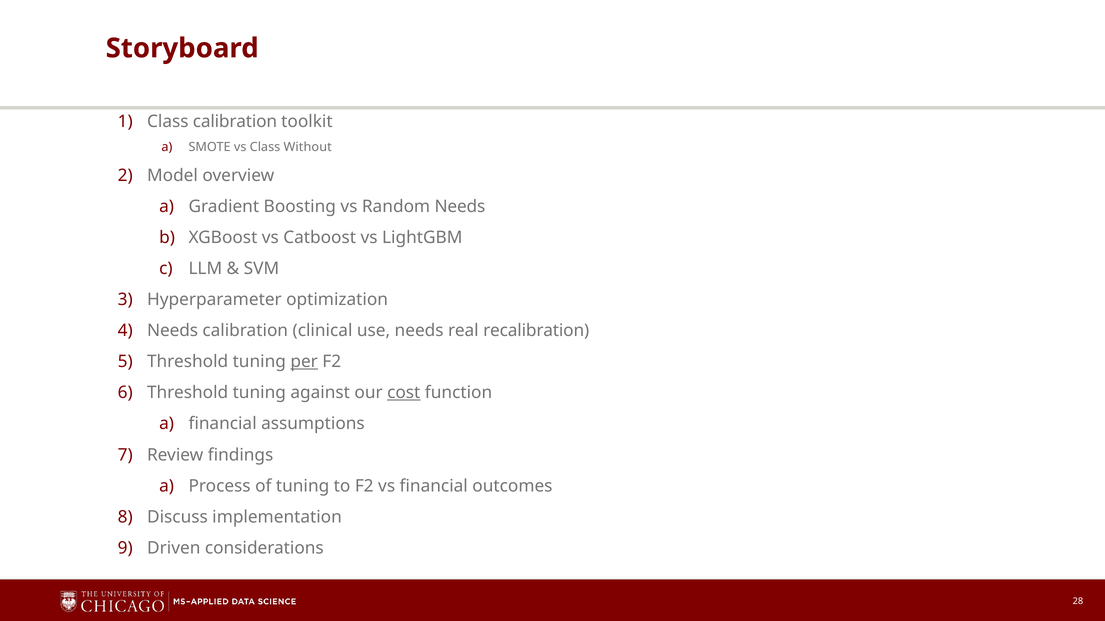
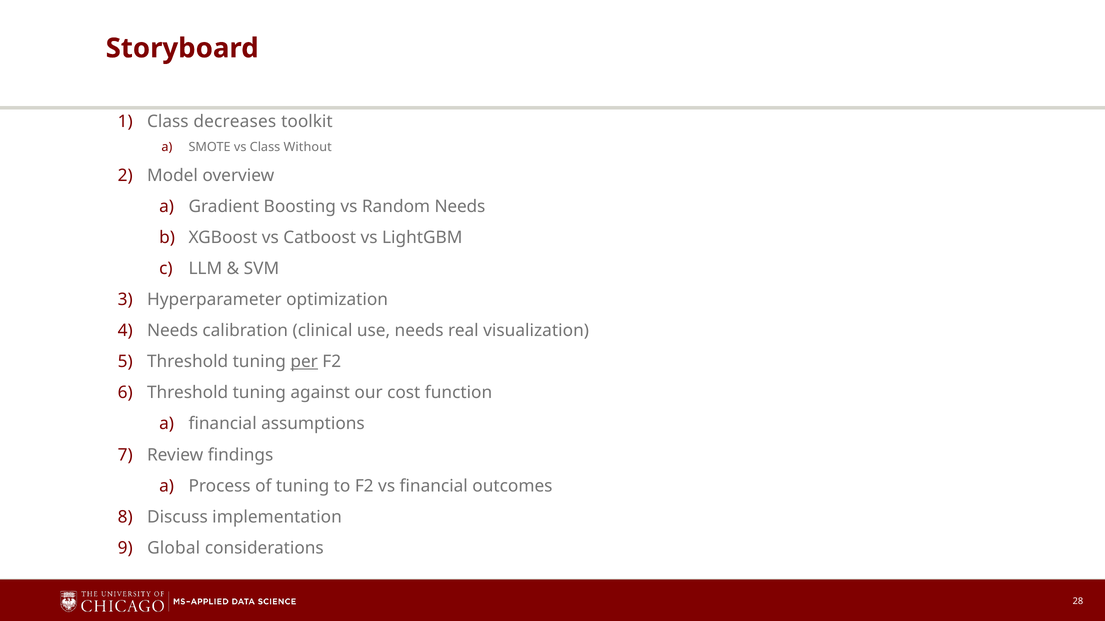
Class calibration: calibration -> decreases
recalibration: recalibration -> visualization
cost underline: present -> none
Driven: Driven -> Global
